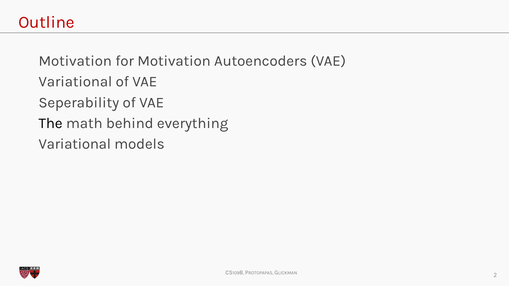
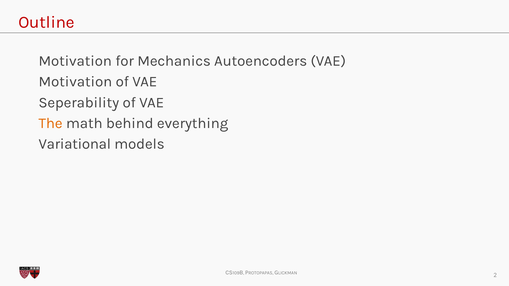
for Motivation: Motivation -> Mechanics
Variational at (75, 82): Variational -> Motivation
The colour: black -> orange
